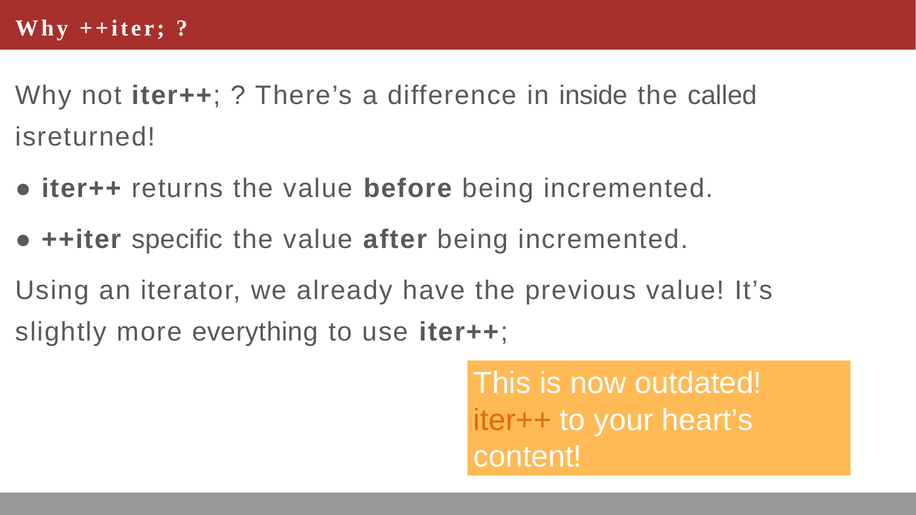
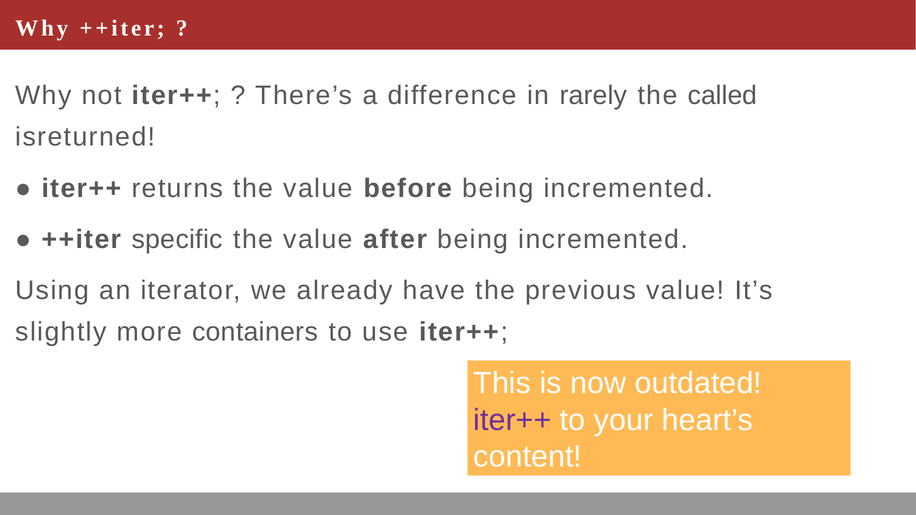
inside: inside -> rarely
everything: everything -> containers
iter++ at (512, 420) colour: orange -> purple
